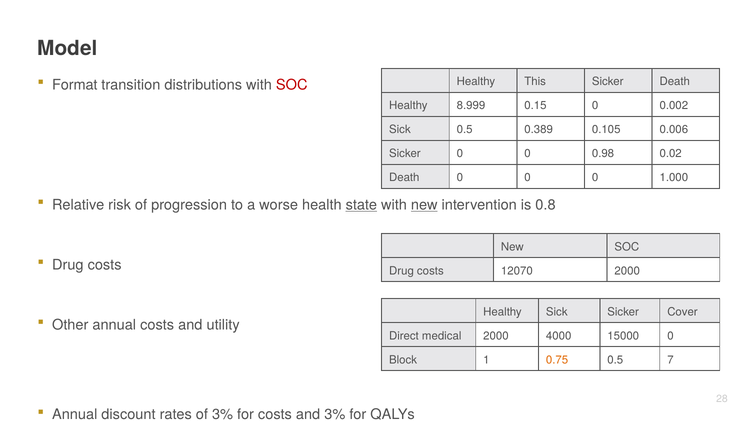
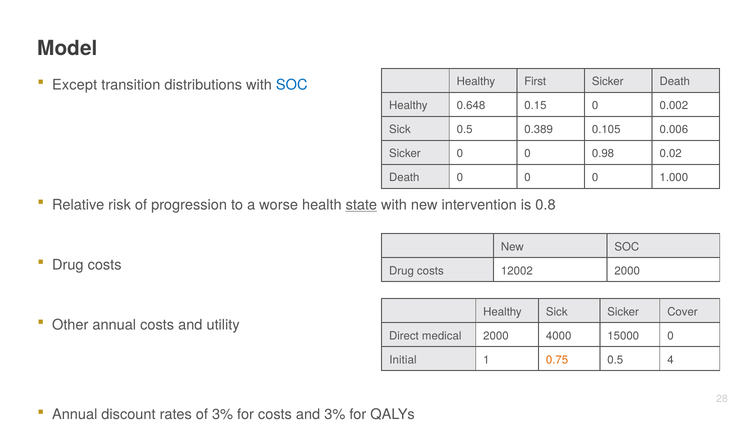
This: This -> First
Format: Format -> Except
SOC at (292, 85) colour: red -> blue
8.999: 8.999 -> 0.648
new at (424, 205) underline: present -> none
12070: 12070 -> 12002
Block: Block -> Initial
7: 7 -> 4
